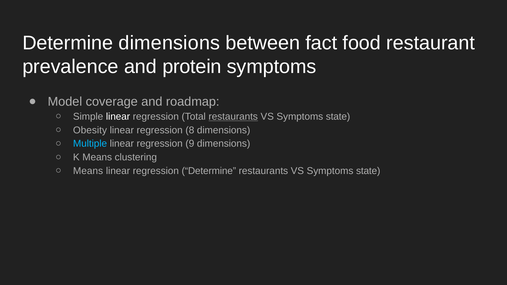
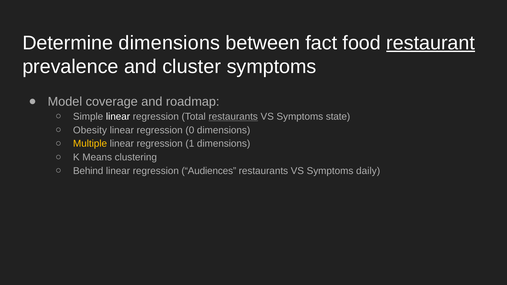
restaurant underline: none -> present
protein: protein -> cluster
8: 8 -> 0
Multiple colour: light blue -> yellow
9: 9 -> 1
Means at (88, 171): Means -> Behind
regression Determine: Determine -> Audiences
state at (368, 171): state -> daily
